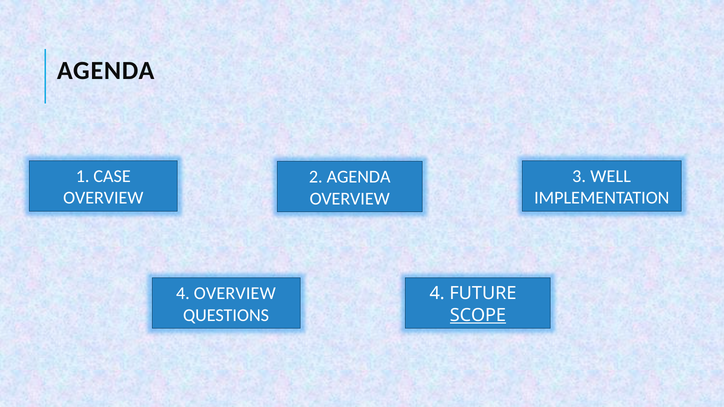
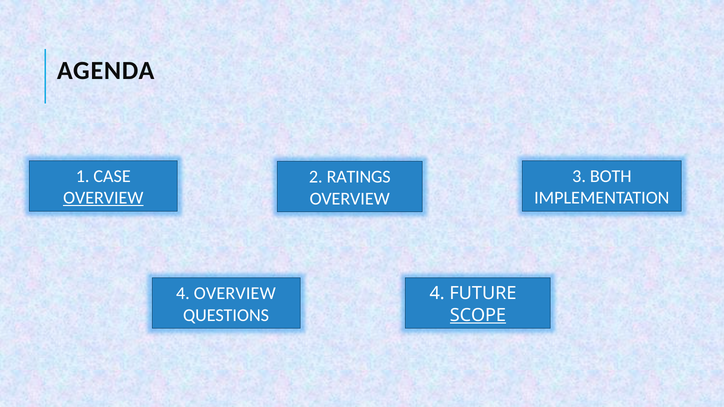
WELL: WELL -> BOTH
2 AGENDA: AGENDA -> RATINGS
OVERVIEW at (103, 198) underline: none -> present
